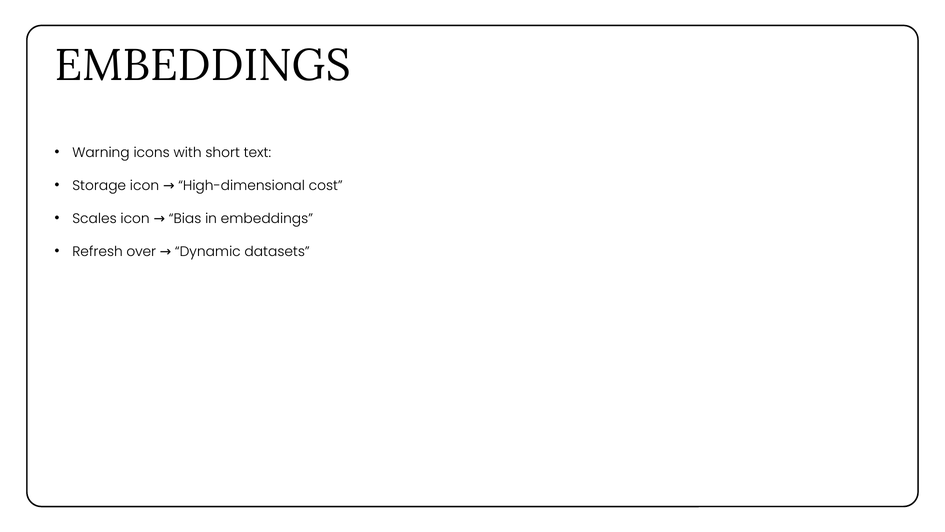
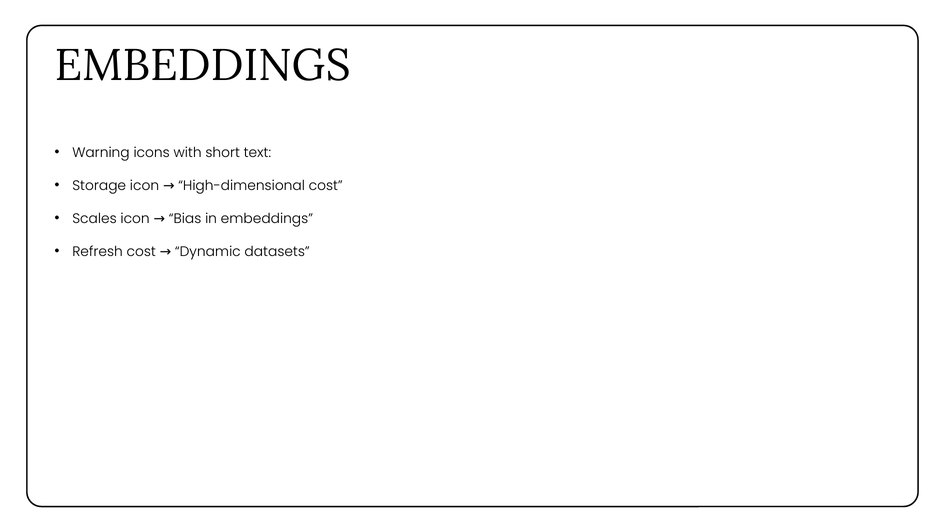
Refresh over: over -> cost
